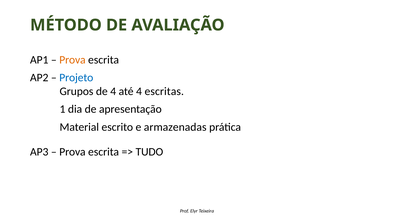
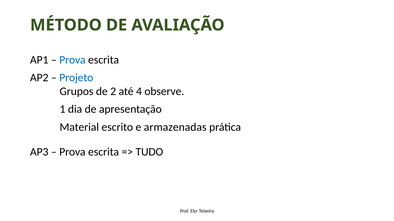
Prova at (72, 60) colour: orange -> blue
de 4: 4 -> 2
escritas: escritas -> observe
